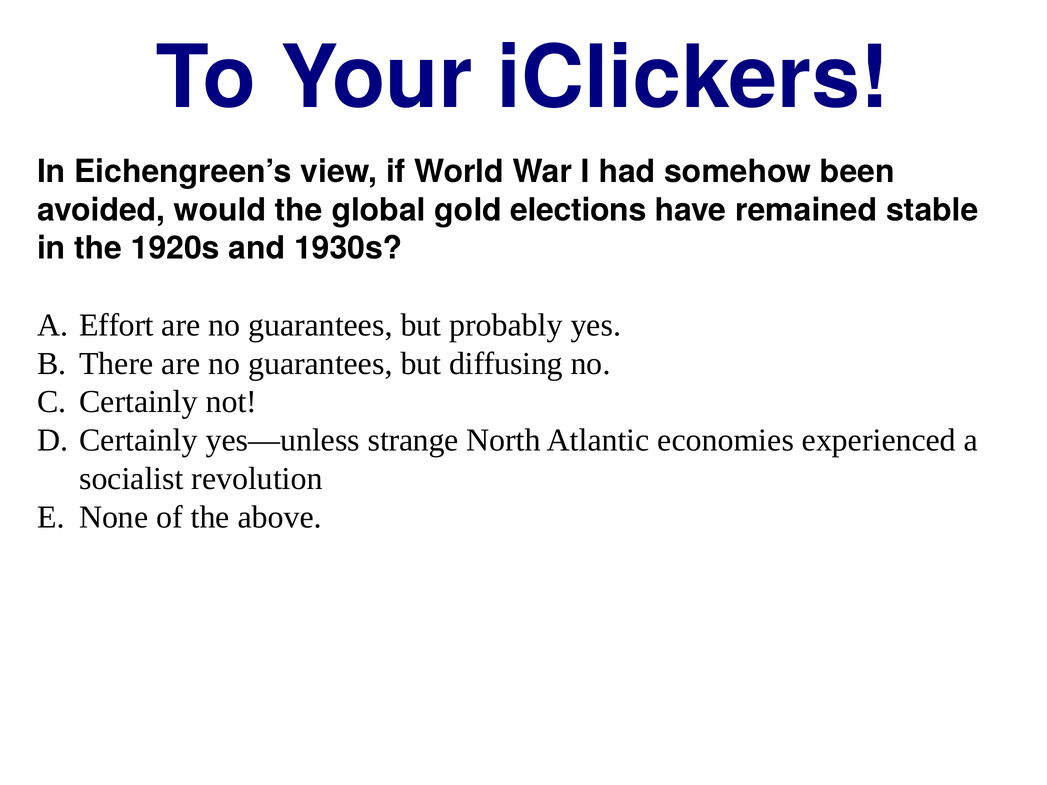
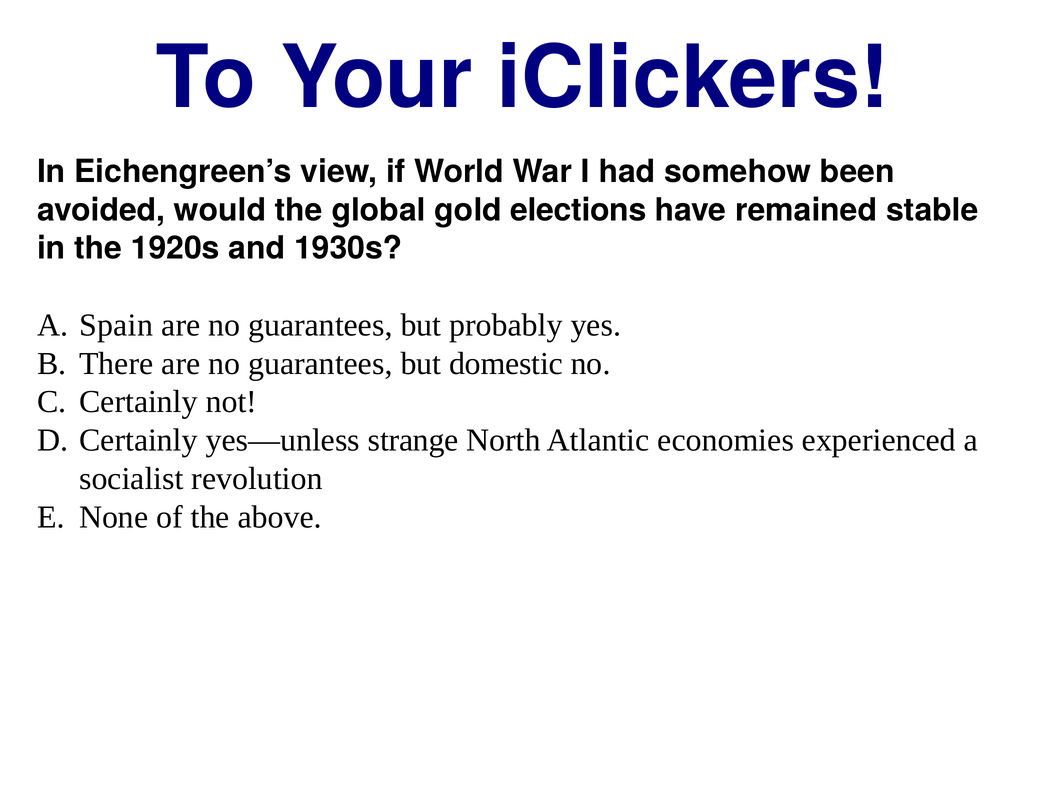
Effort: Effort -> Spain
diffusing: diffusing -> domestic
